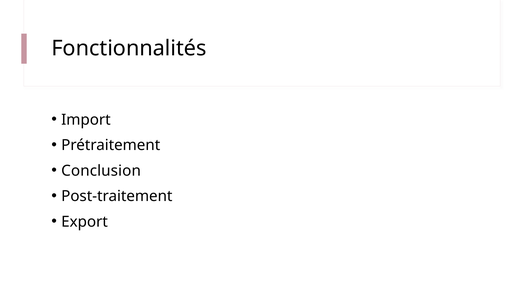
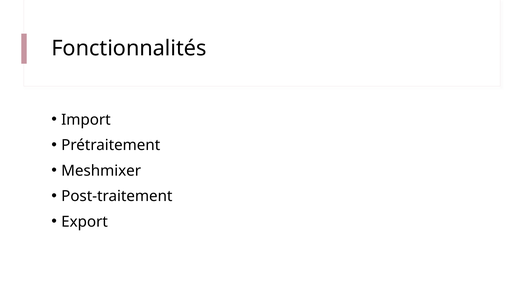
Conclusion: Conclusion -> Meshmixer
